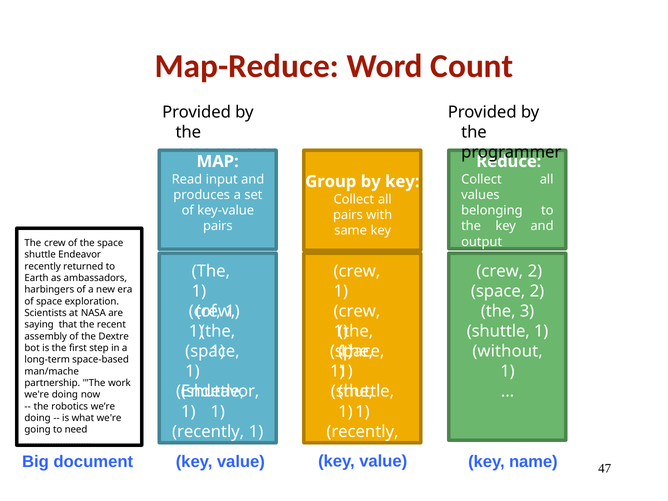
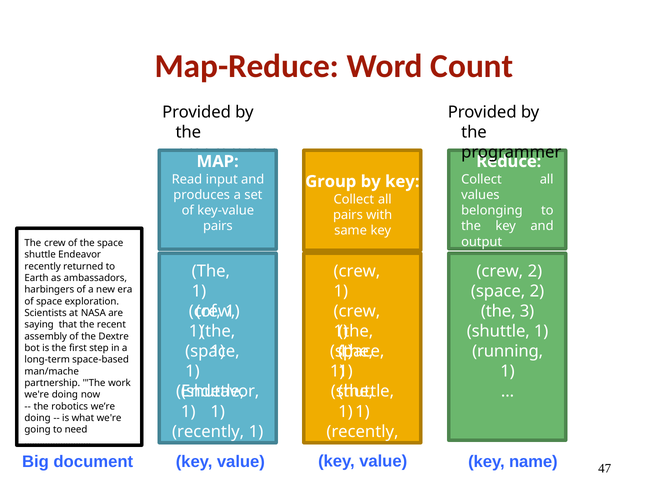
without: without -> running
